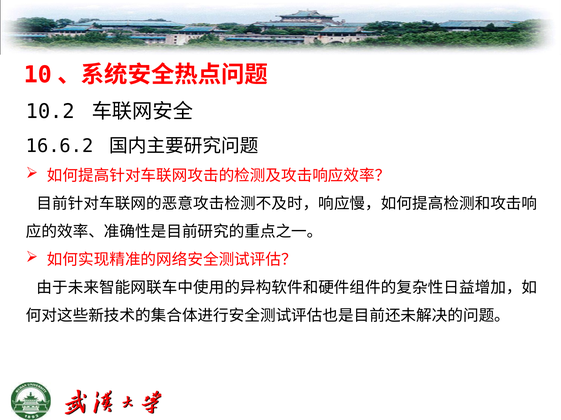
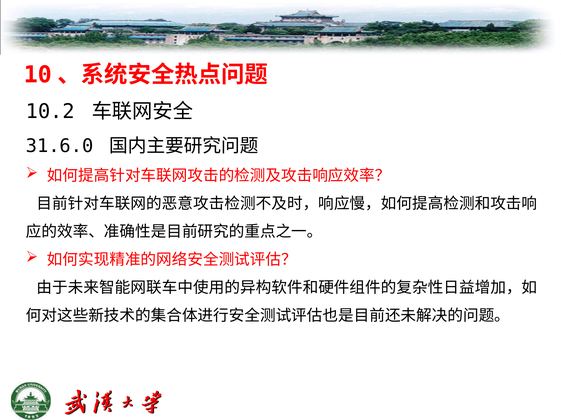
16.6.2: 16.6.2 -> 31.6.0
